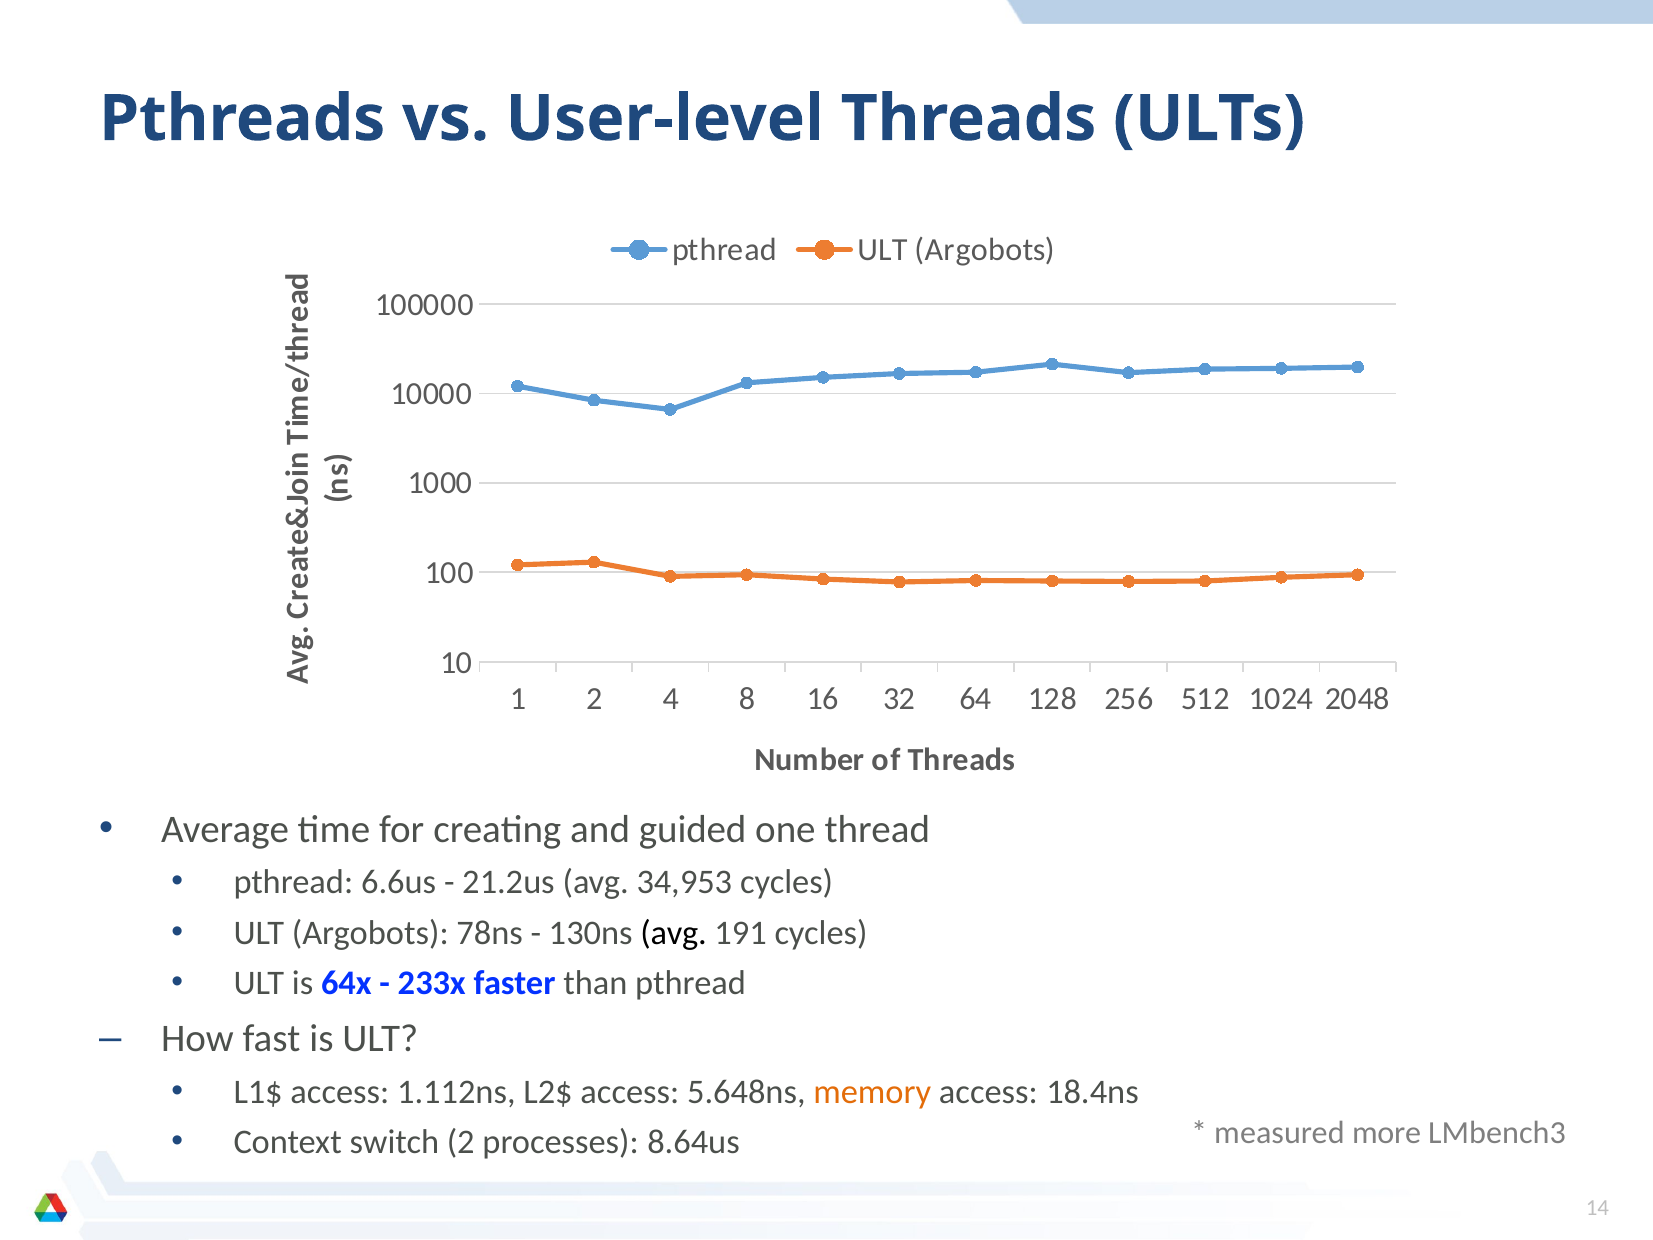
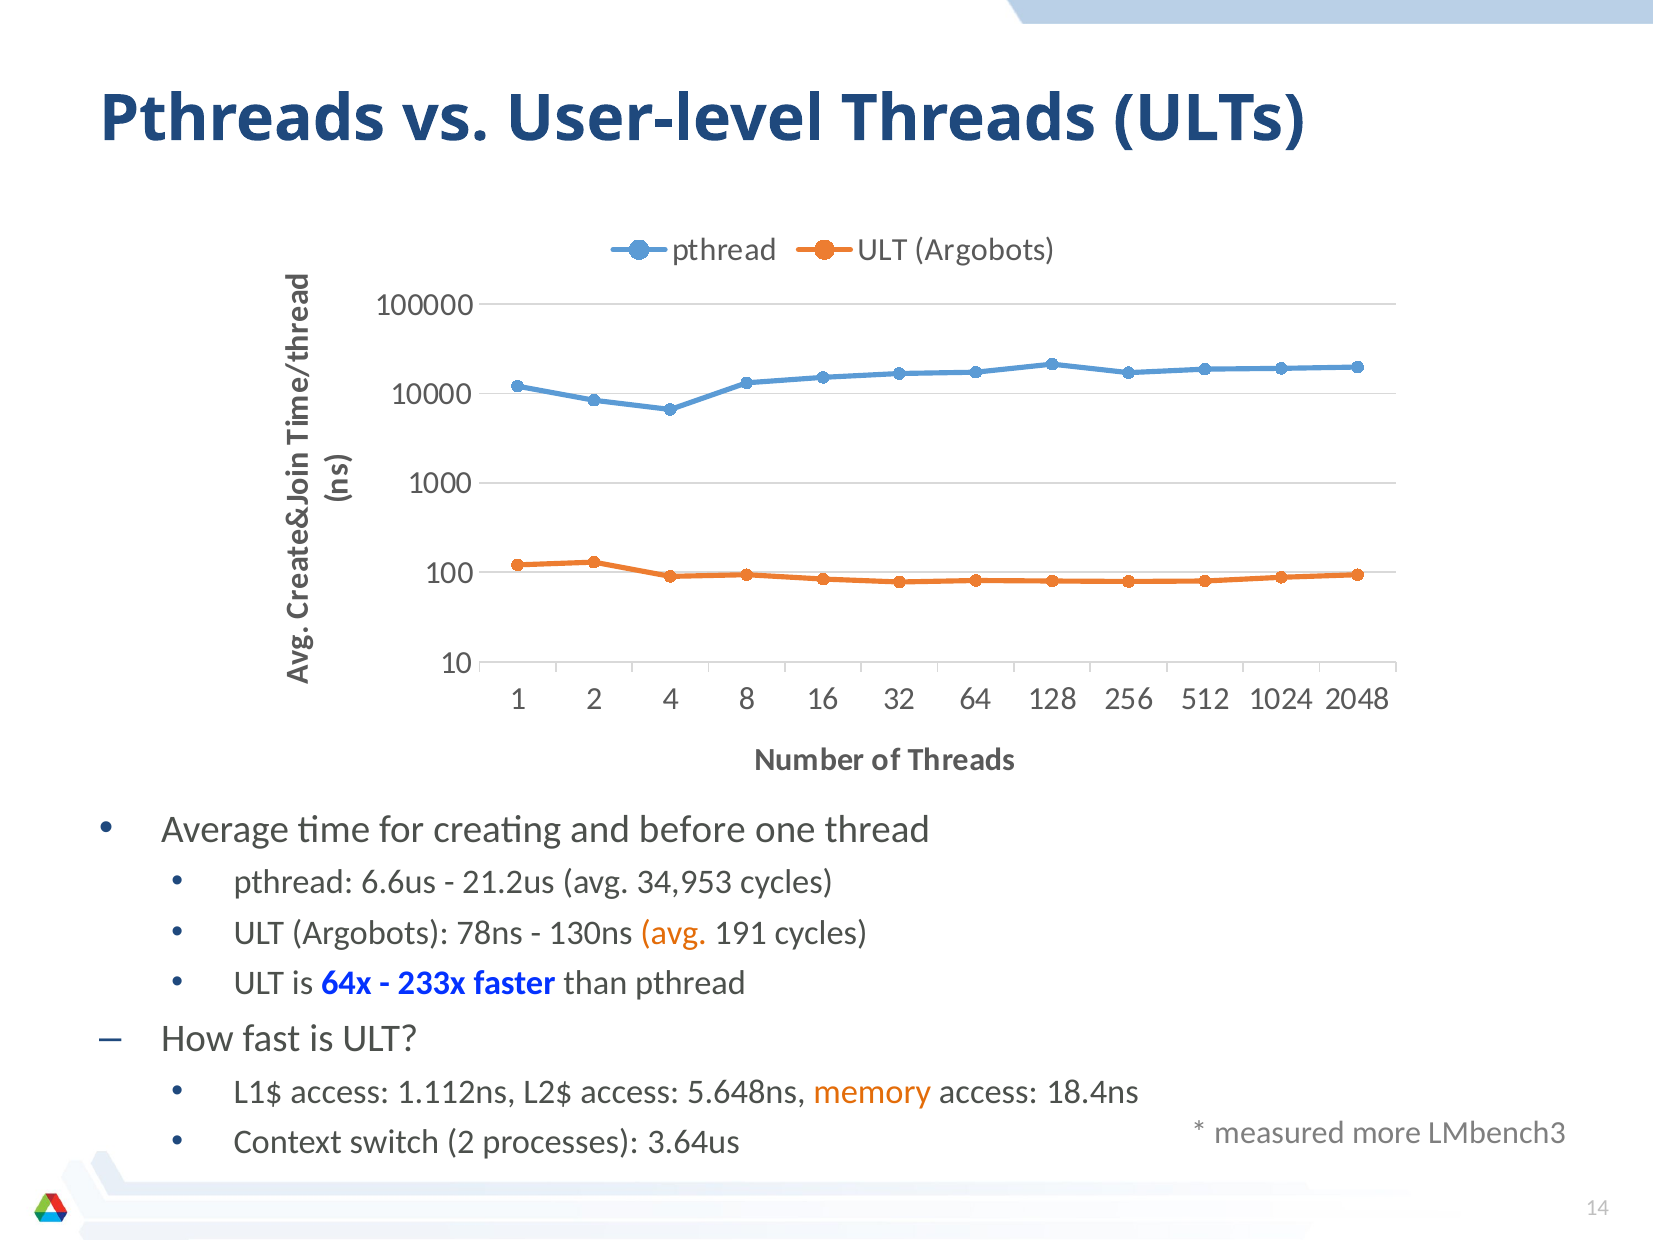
guided: guided -> before
avg at (674, 933) colour: black -> orange
8.64us: 8.64us -> 3.64us
